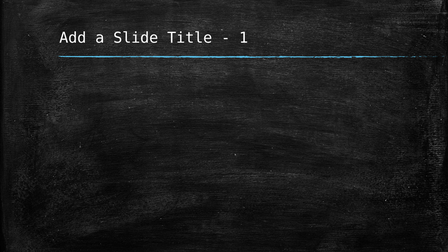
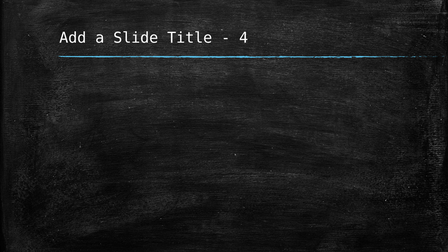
1: 1 -> 4
